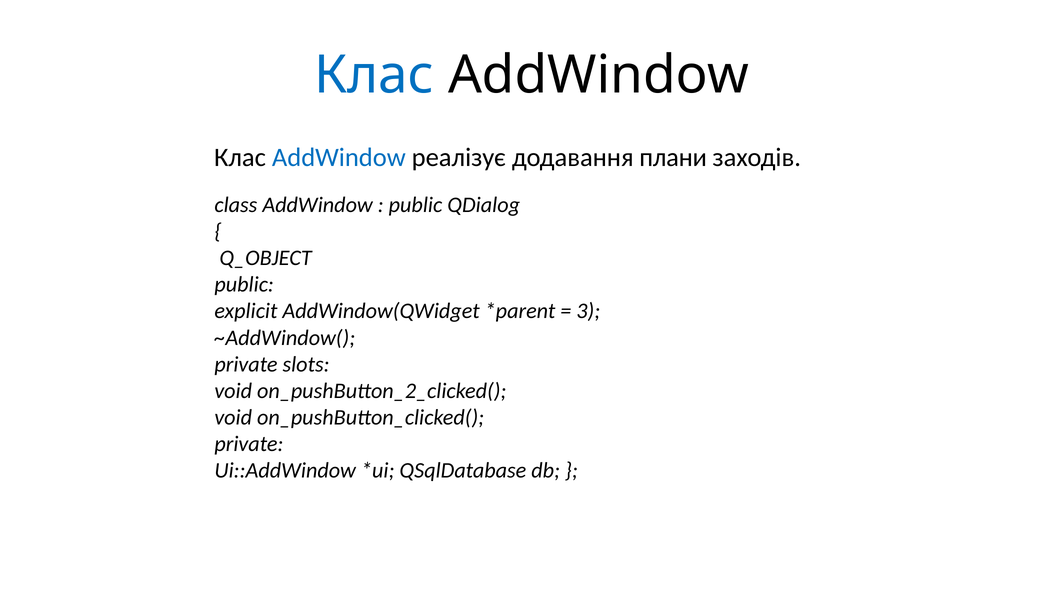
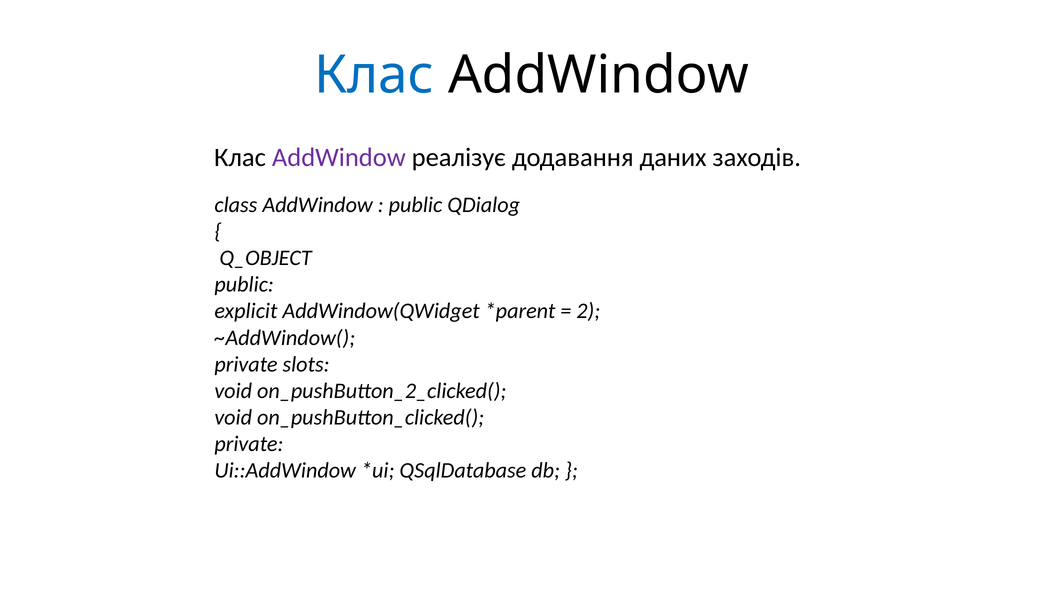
AddWindow at (339, 157) colour: blue -> purple
плани: плани -> даних
3: 3 -> 2
